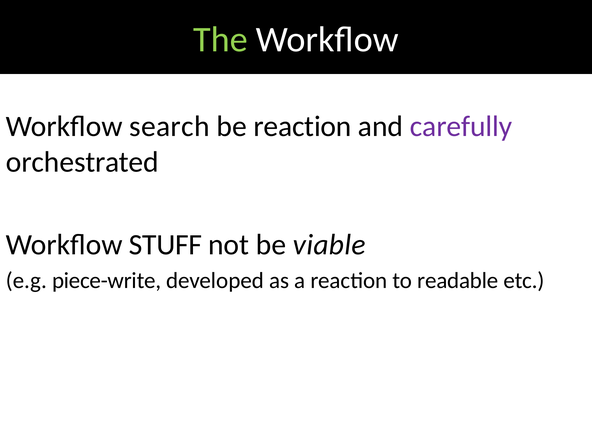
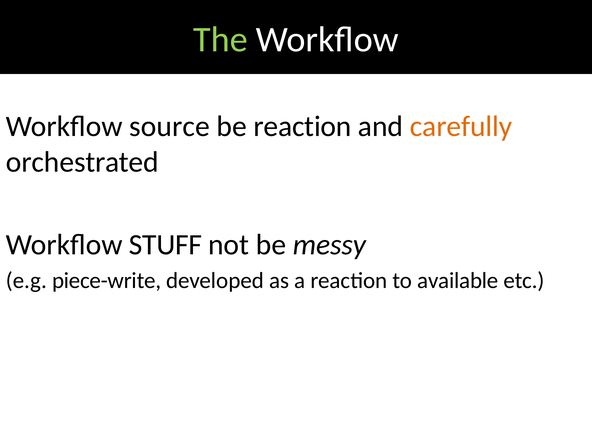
search: search -> source
carefully colour: purple -> orange
viable: viable -> messy
readable: readable -> available
